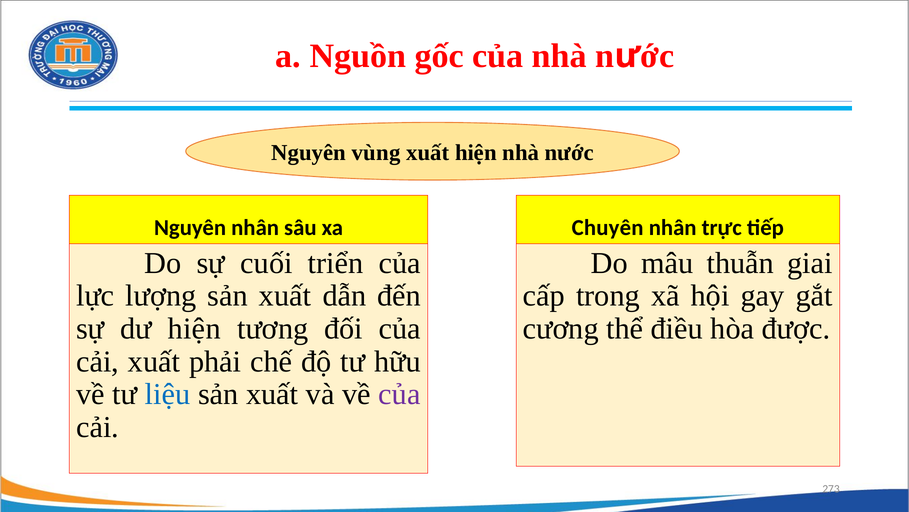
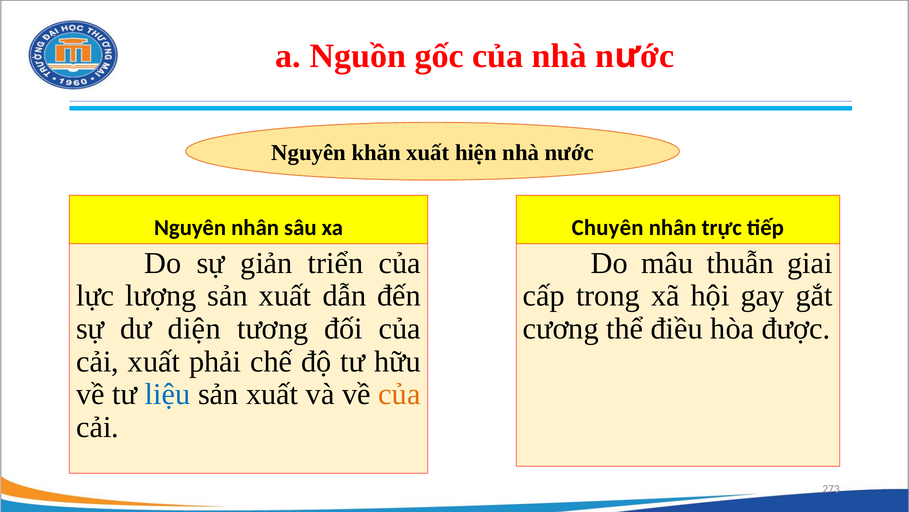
vùng: vùng -> khăn
cuối: cuối -> giản
dư hiện: hiện -> diện
của at (399, 394) colour: purple -> orange
